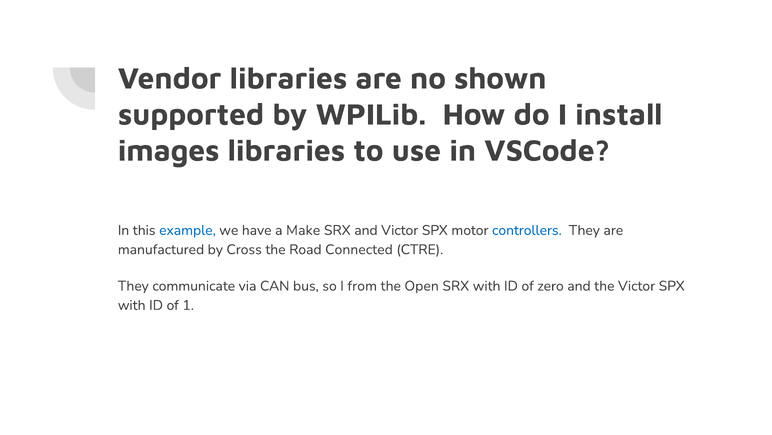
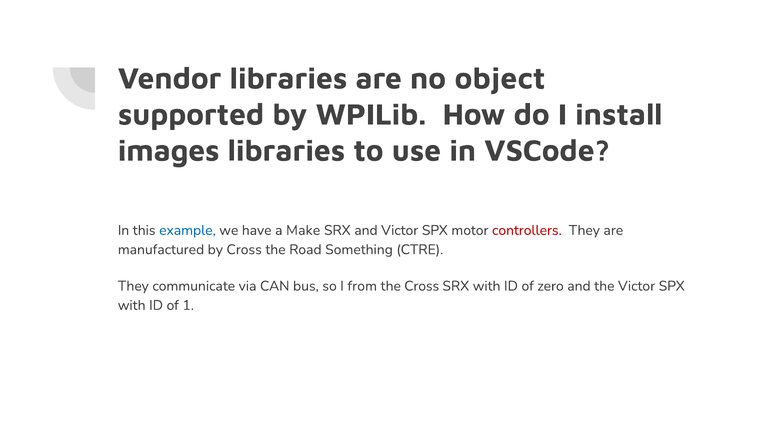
shown: shown -> object
controllers colour: blue -> red
Connected: Connected -> Something
the Open: Open -> Cross
